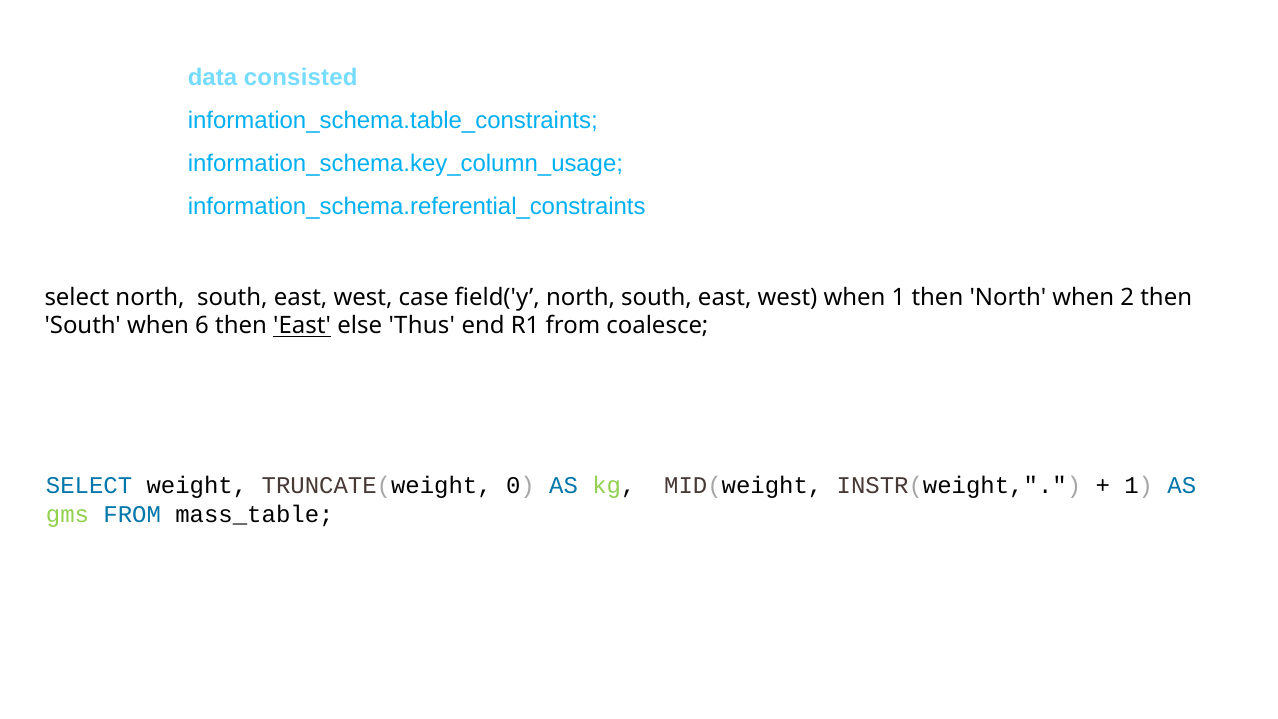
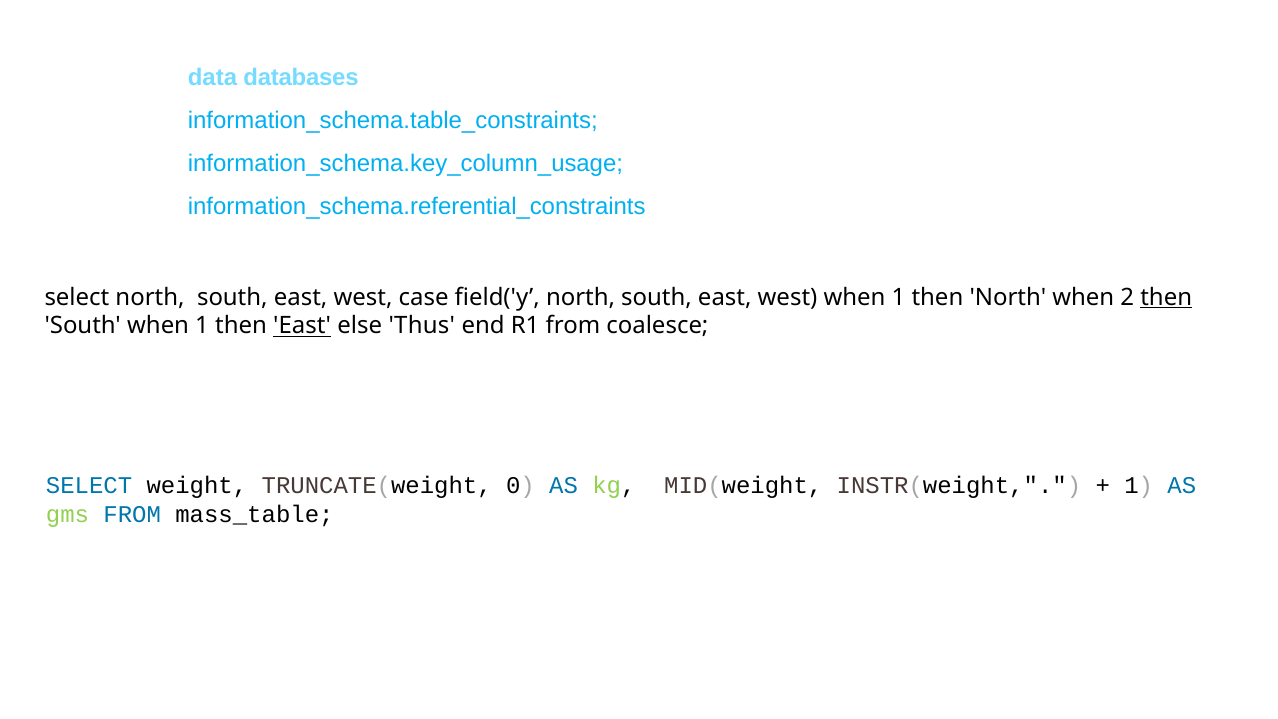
consisted: consisted -> databases
then at (1166, 297) underline: none -> present
South when 6: 6 -> 1
